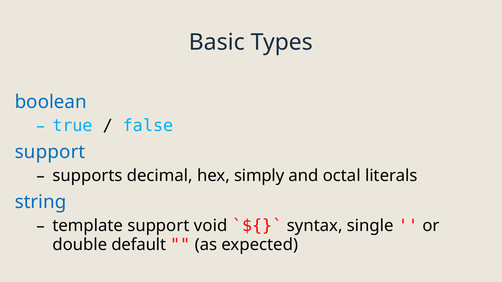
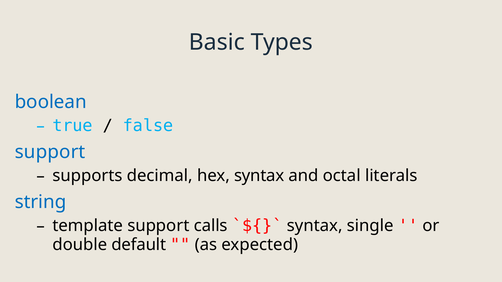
hex simply: simply -> syntax
void: void -> calls
